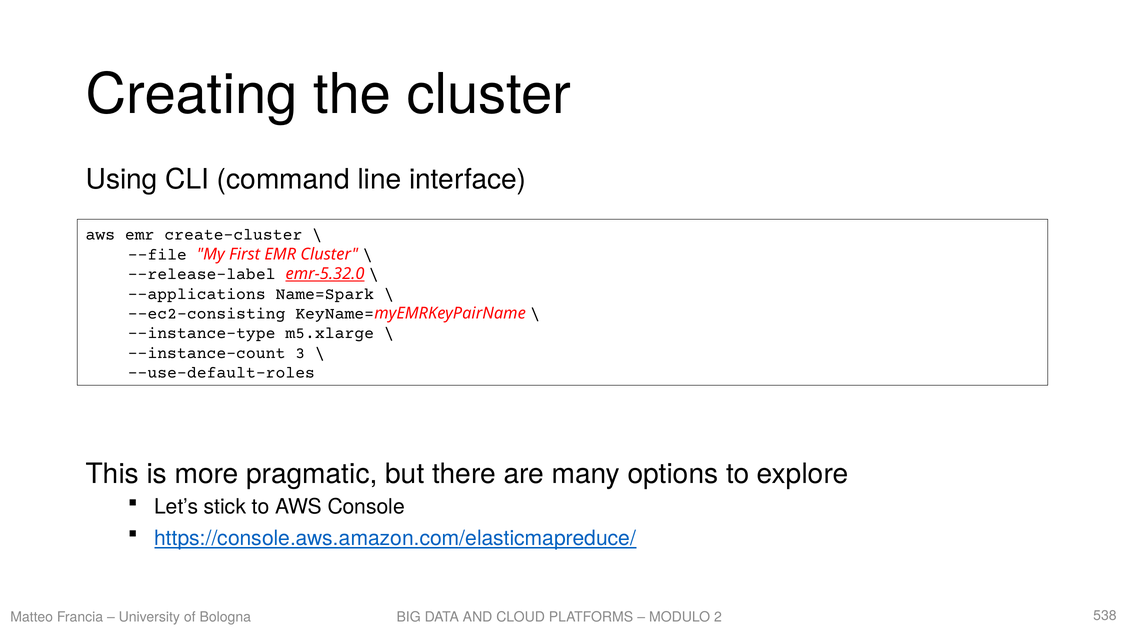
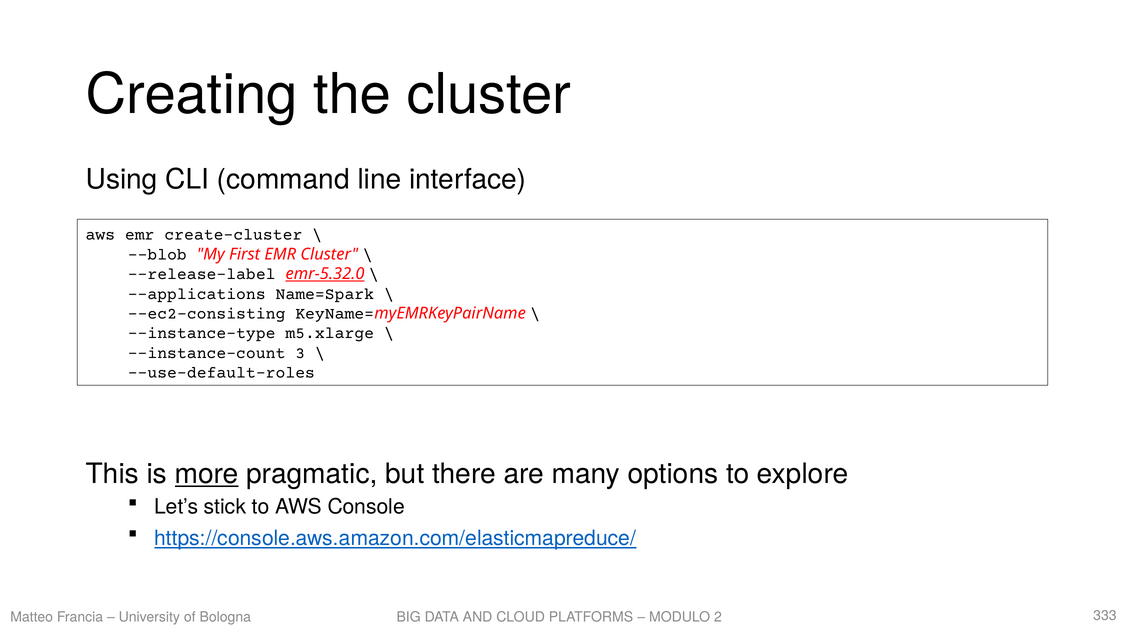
--file: --file -> --blob
more underline: none -> present
538: 538 -> 333
